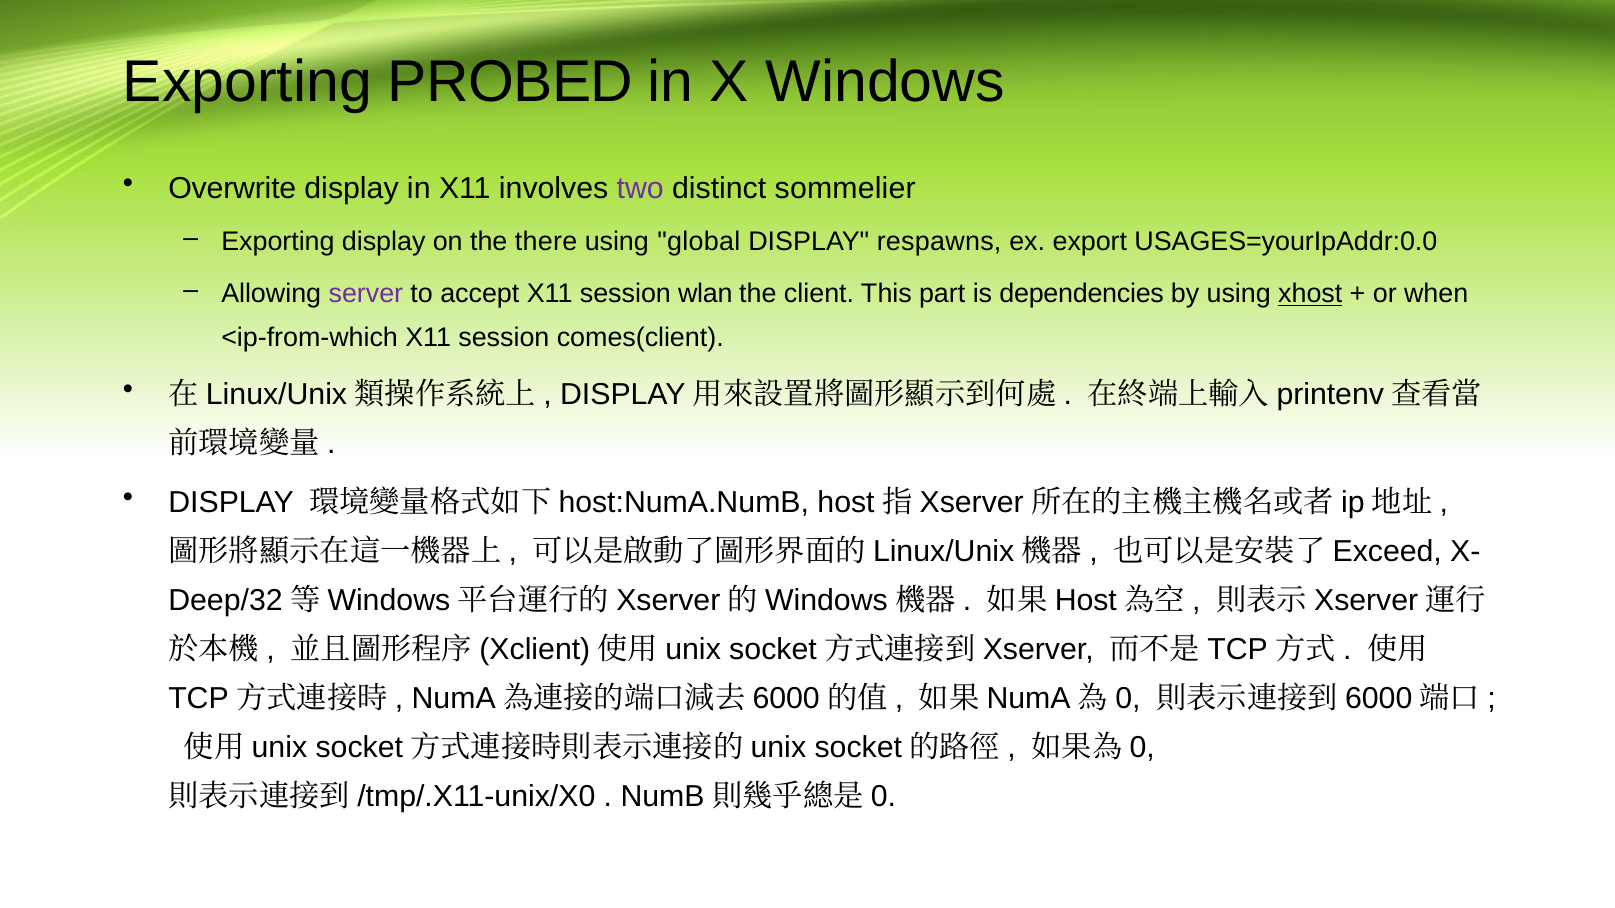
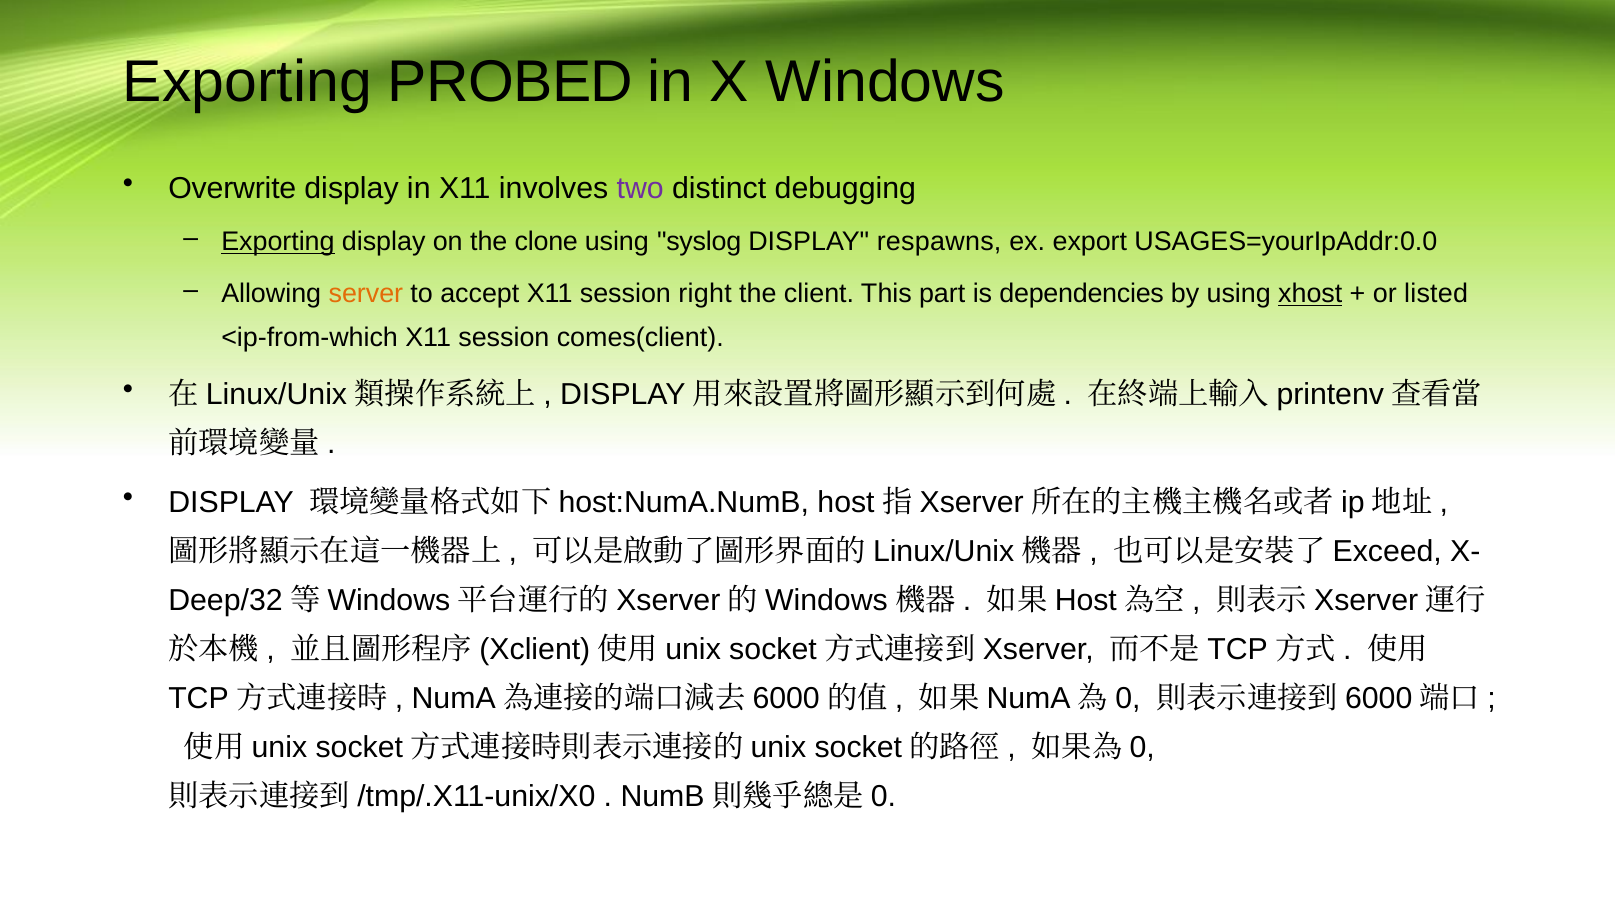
sommelier: sommelier -> debugging
Exporting at (278, 242) underline: none -> present
there: there -> clone
global: global -> syslog
server colour: purple -> orange
wlan: wlan -> right
when: when -> listed
